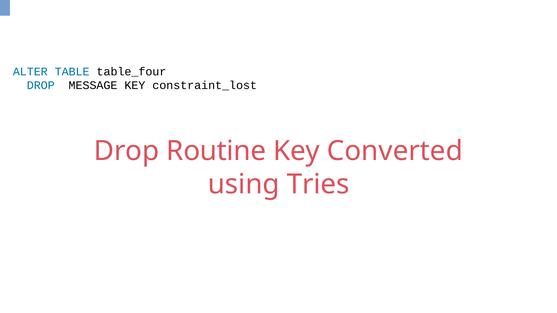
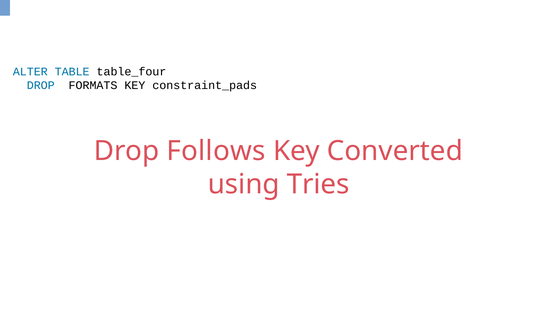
MESSAGE: MESSAGE -> FORMATS
constraint_lost: constraint_lost -> constraint_pads
Routine: Routine -> Follows
